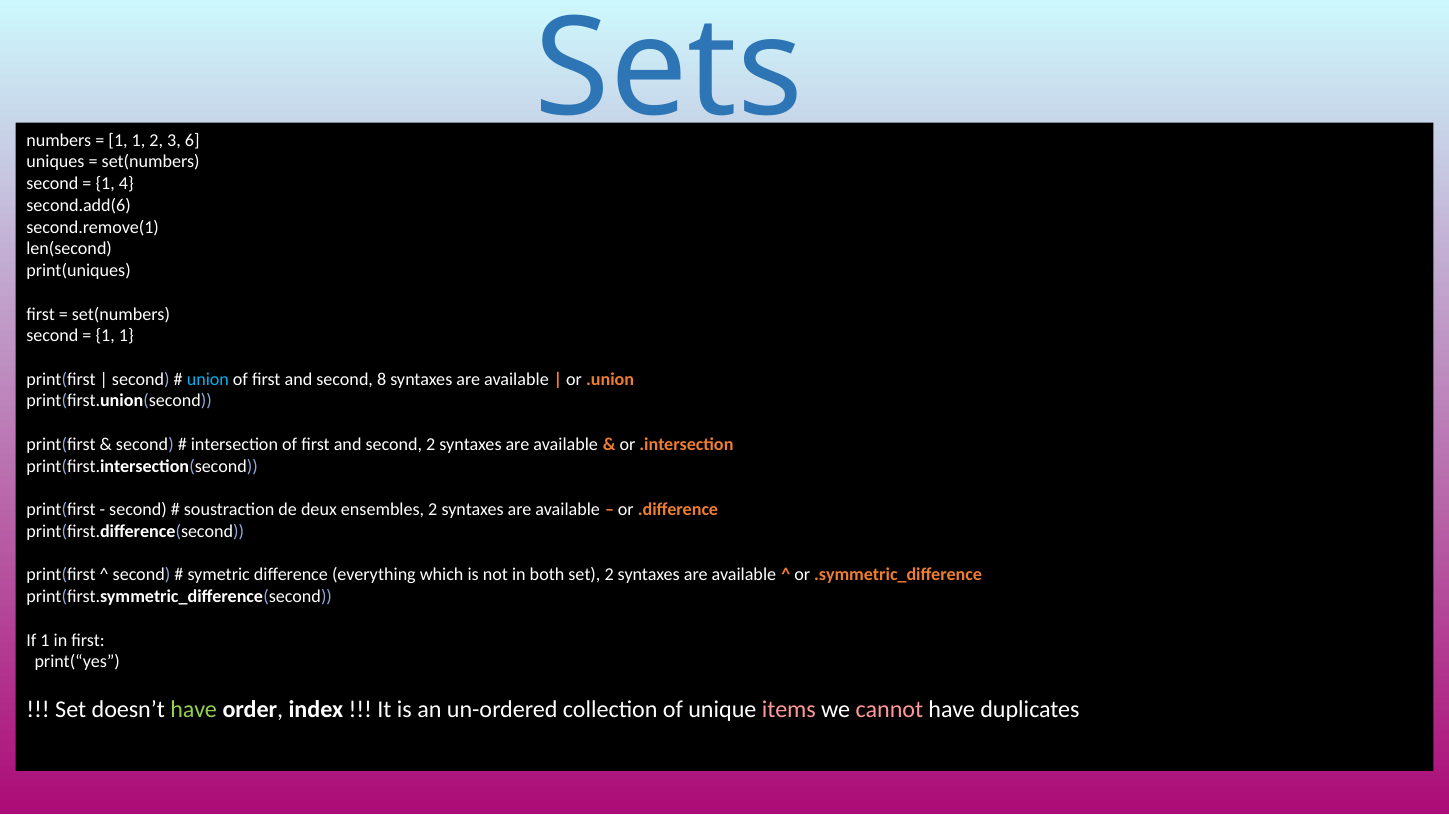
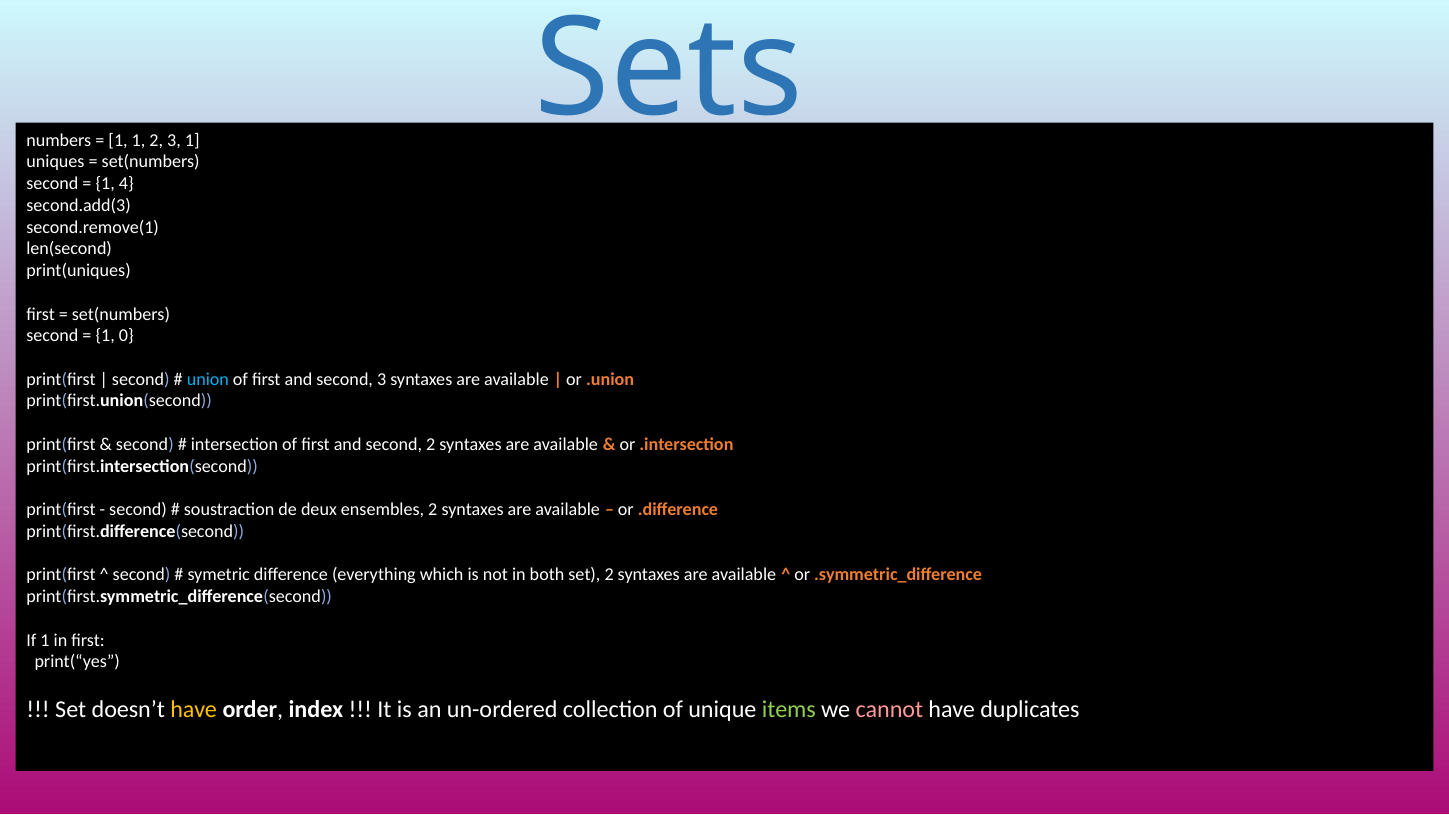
3 6: 6 -> 1
second.add(6: second.add(6 -> second.add(3
1 at (126, 336): 1 -> 0
second 8: 8 -> 3
have at (194, 709) colour: light green -> yellow
items colour: pink -> light green
